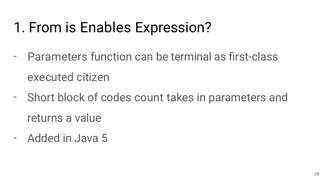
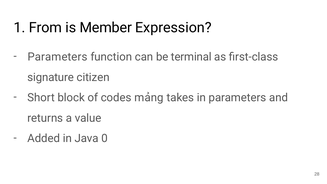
Enables: Enables -> Member
executed: executed -> signature
count: count -> mảng
5: 5 -> 0
